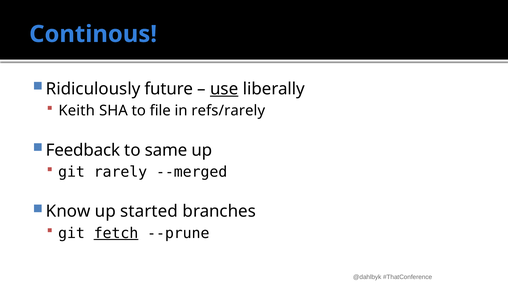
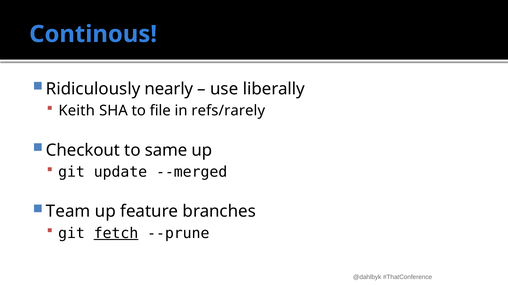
future: future -> nearly
use underline: present -> none
Feedback: Feedback -> Checkout
rarely: rarely -> update
Know: Know -> Team
started: started -> feature
